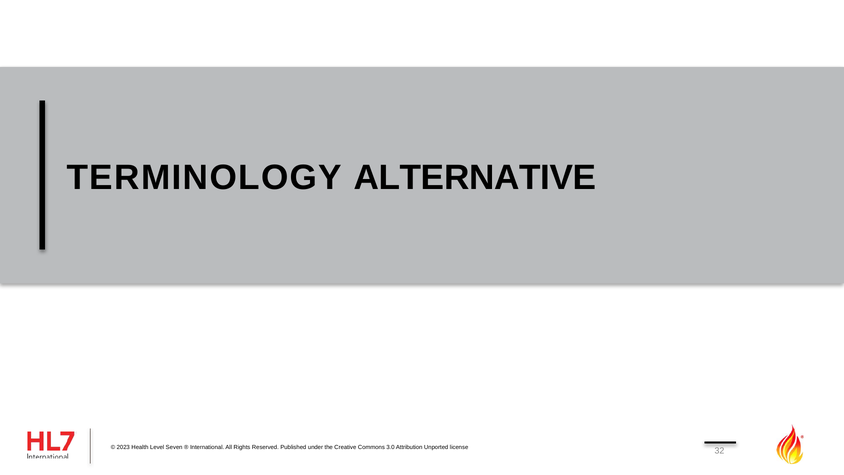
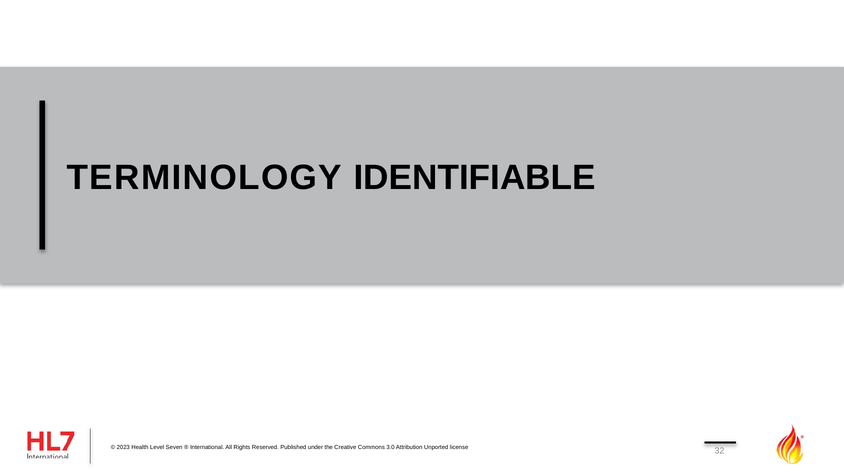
ALTERNATIVE: ALTERNATIVE -> IDENTIFIABLE
